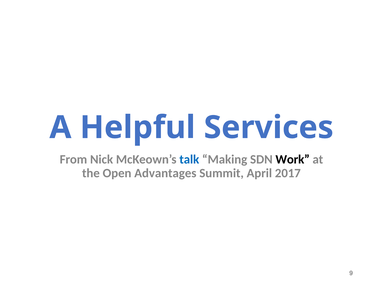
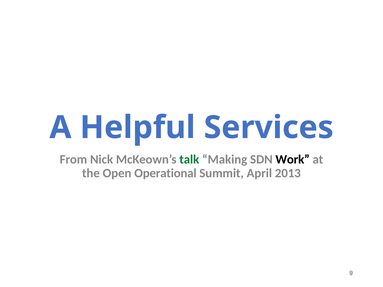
talk colour: blue -> green
Advantages: Advantages -> Operational
2017: 2017 -> 2013
